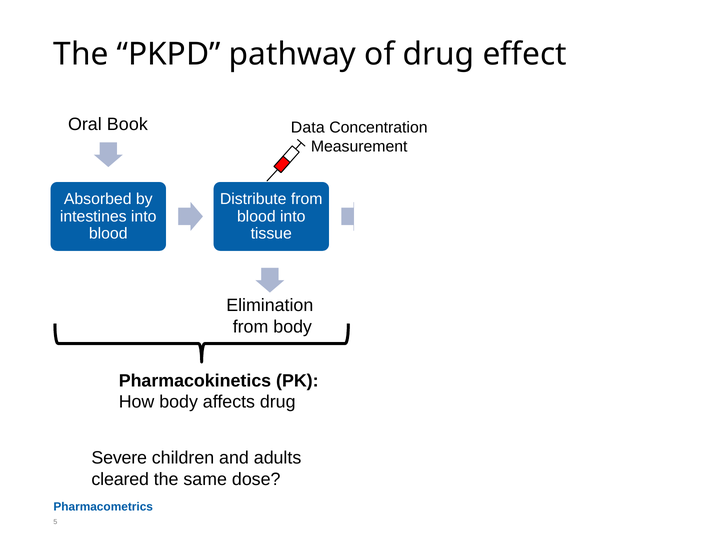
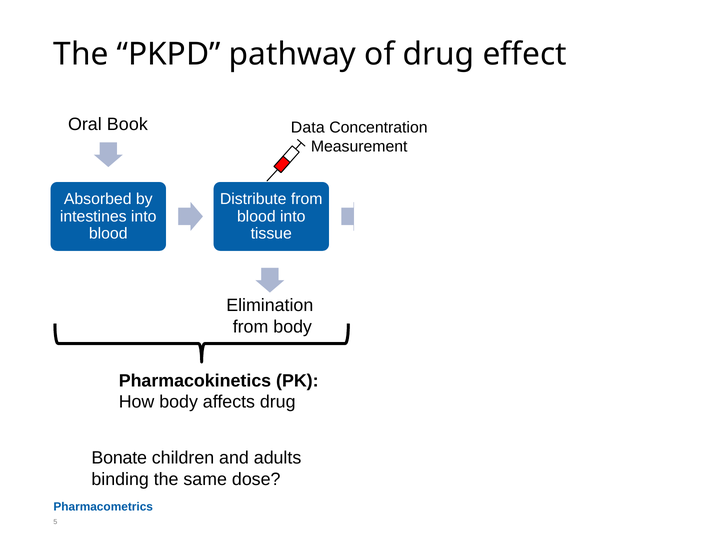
Severe at (119, 458): Severe -> Bonate
cleared: cleared -> binding
